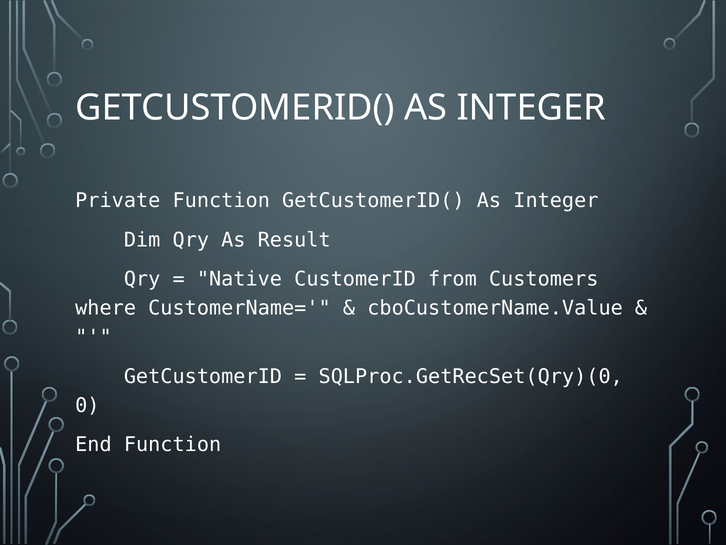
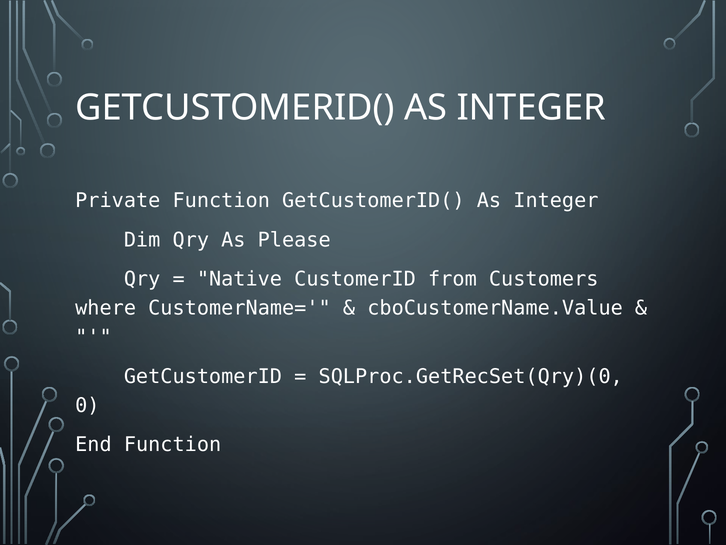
Result: Result -> Please
